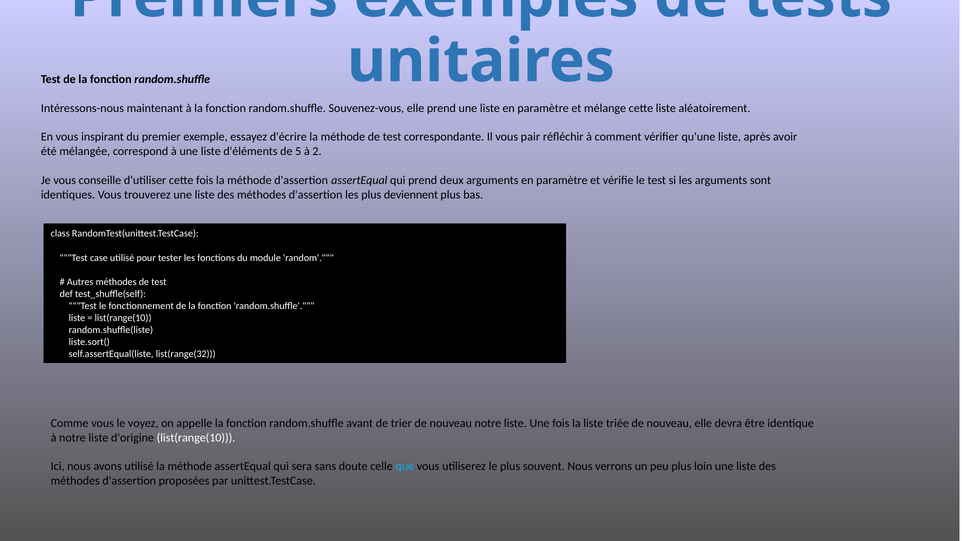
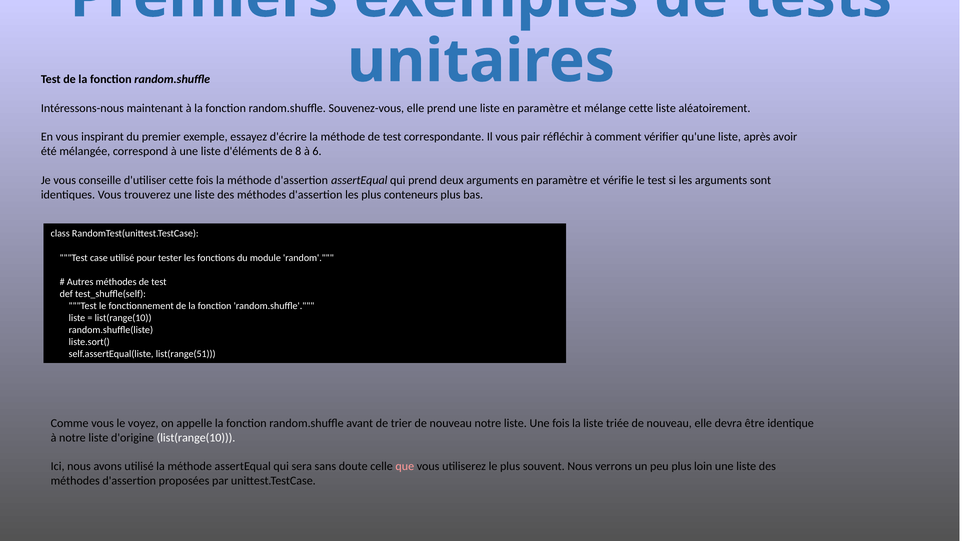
5: 5 -> 8
2: 2 -> 6
deviennent: deviennent -> conteneurs
list(range(32: list(range(32 -> list(range(51
que colour: light blue -> pink
